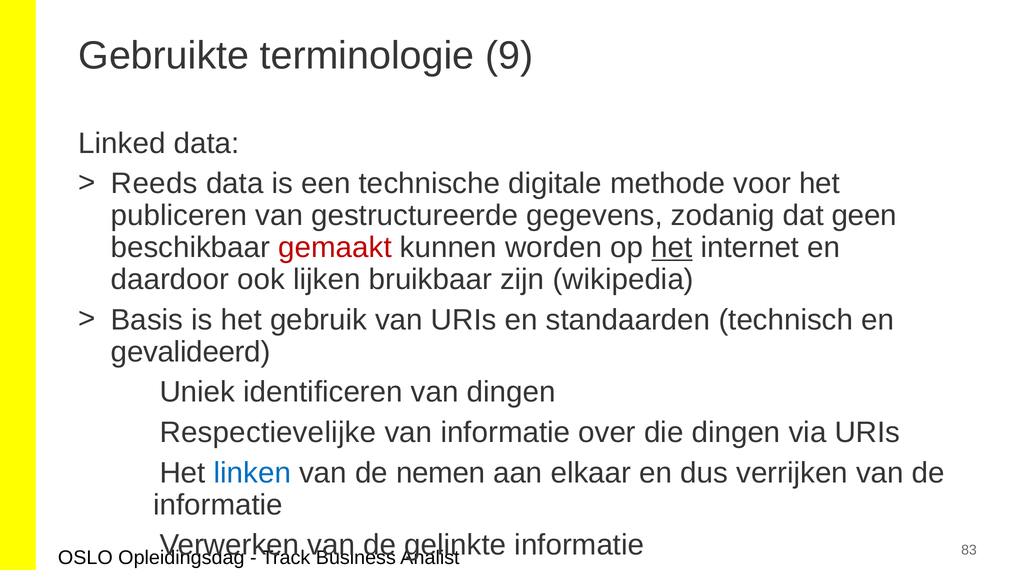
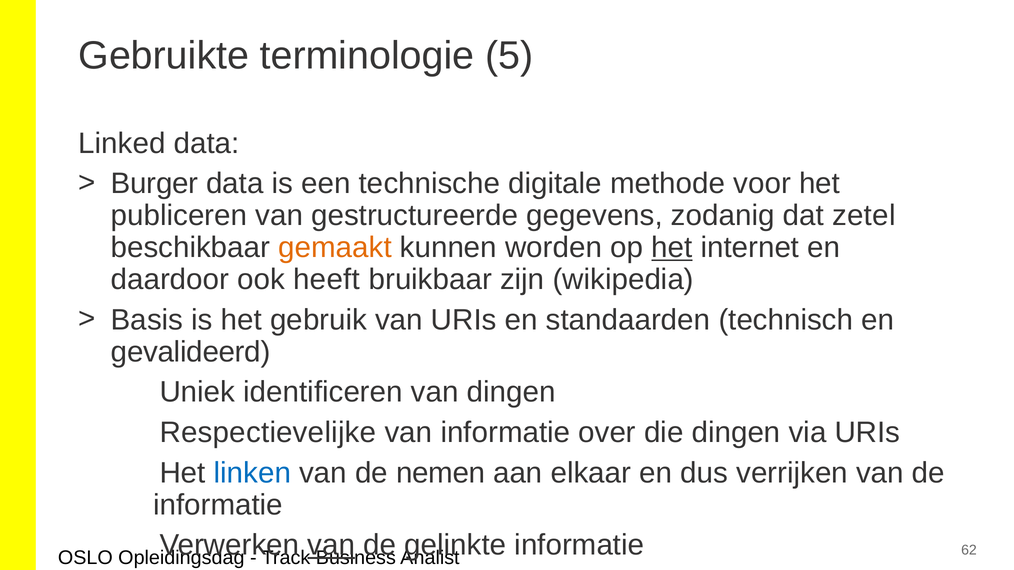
9: 9 -> 5
Reeds: Reeds -> Burger
geen: geen -> zetel
gemaakt colour: red -> orange
lijken: lijken -> heeft
van at (331, 546) underline: none -> present
83: 83 -> 62
